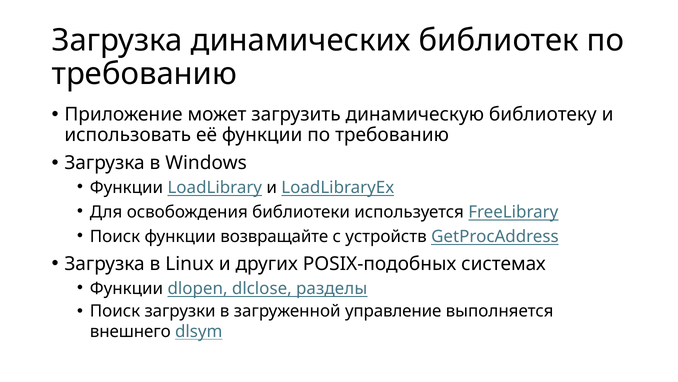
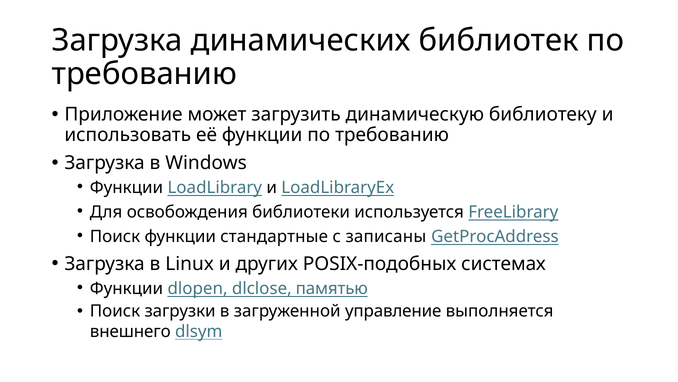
возвращайте: возвращайте -> стандартные
устройств: устройств -> записаны
разделы: разделы -> памятью
